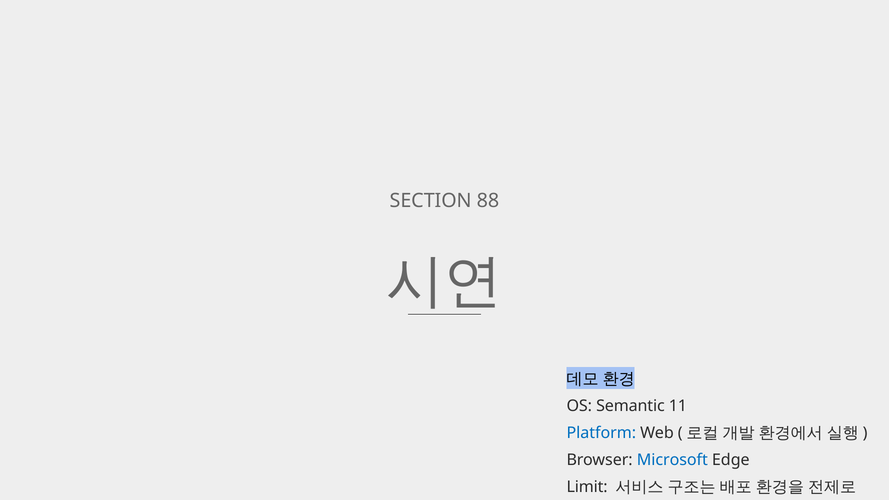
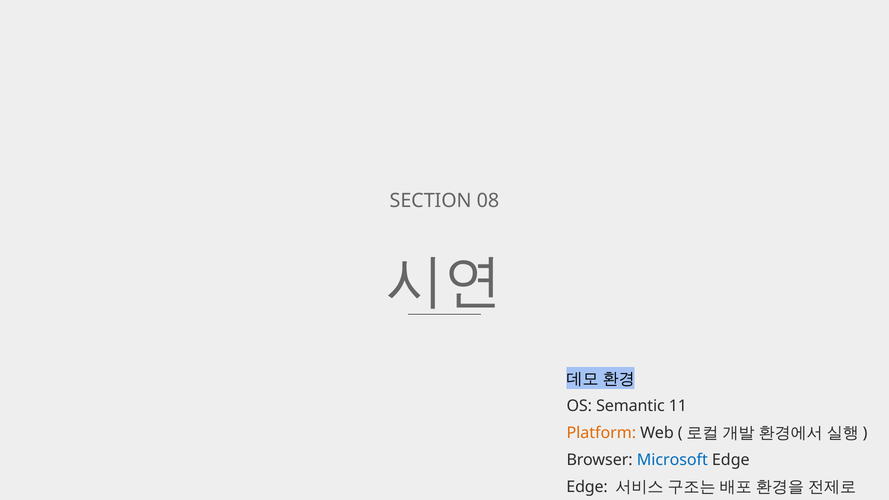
88: 88 -> 08
Platform colour: blue -> orange
Limit at (587, 487): Limit -> Edge
